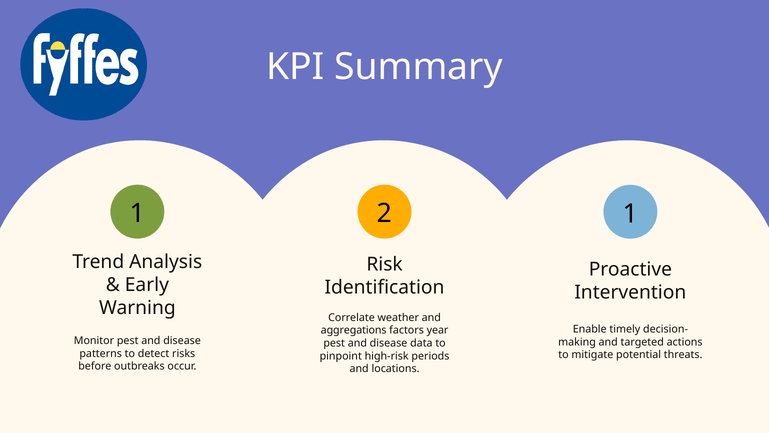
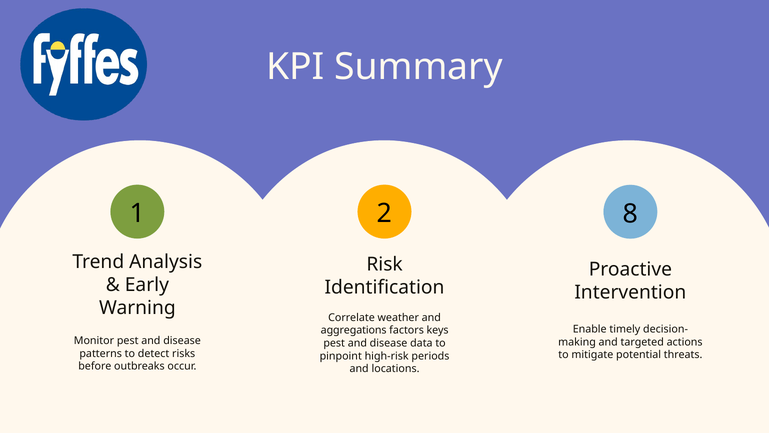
2 1: 1 -> 8
year: year -> keys
